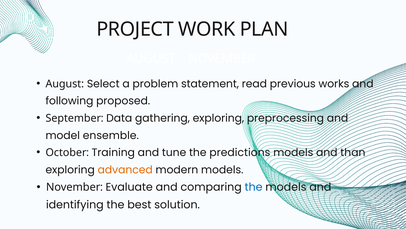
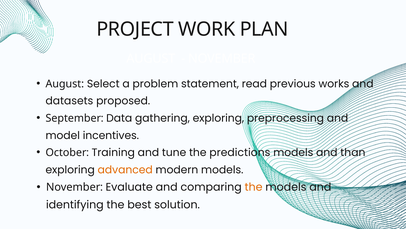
following: following -> datasets
ensemble: ensemble -> incentives
the at (254, 187) colour: blue -> orange
